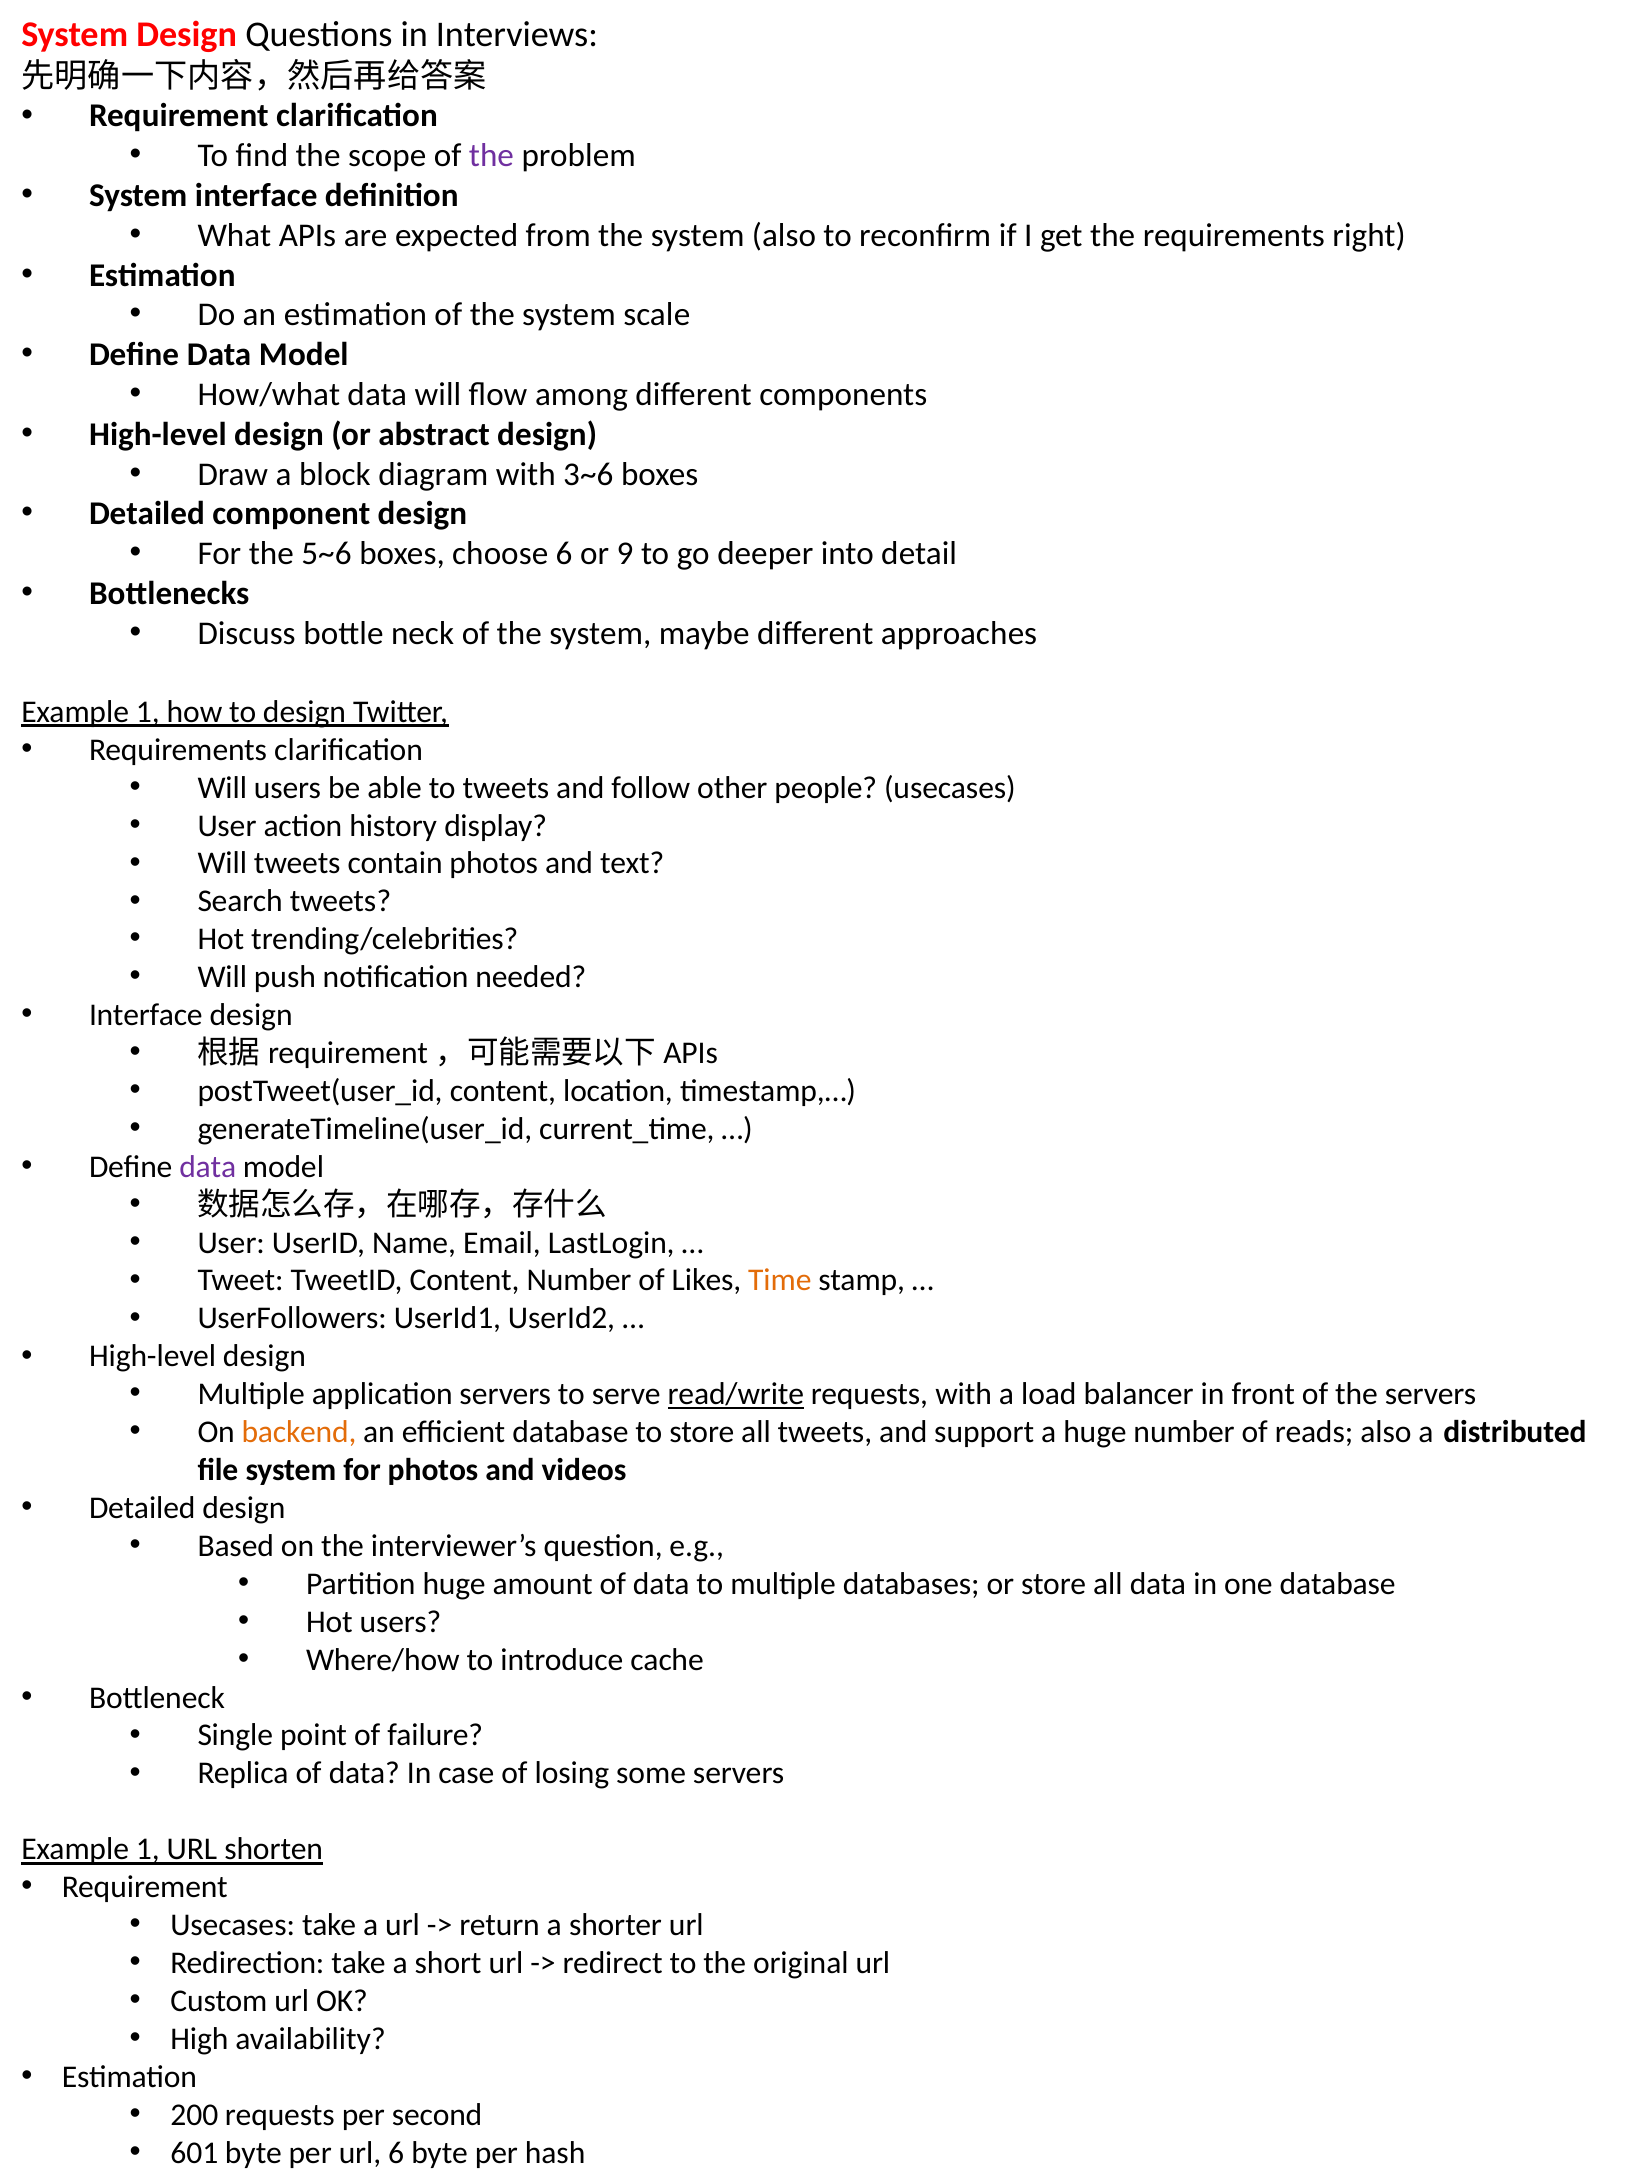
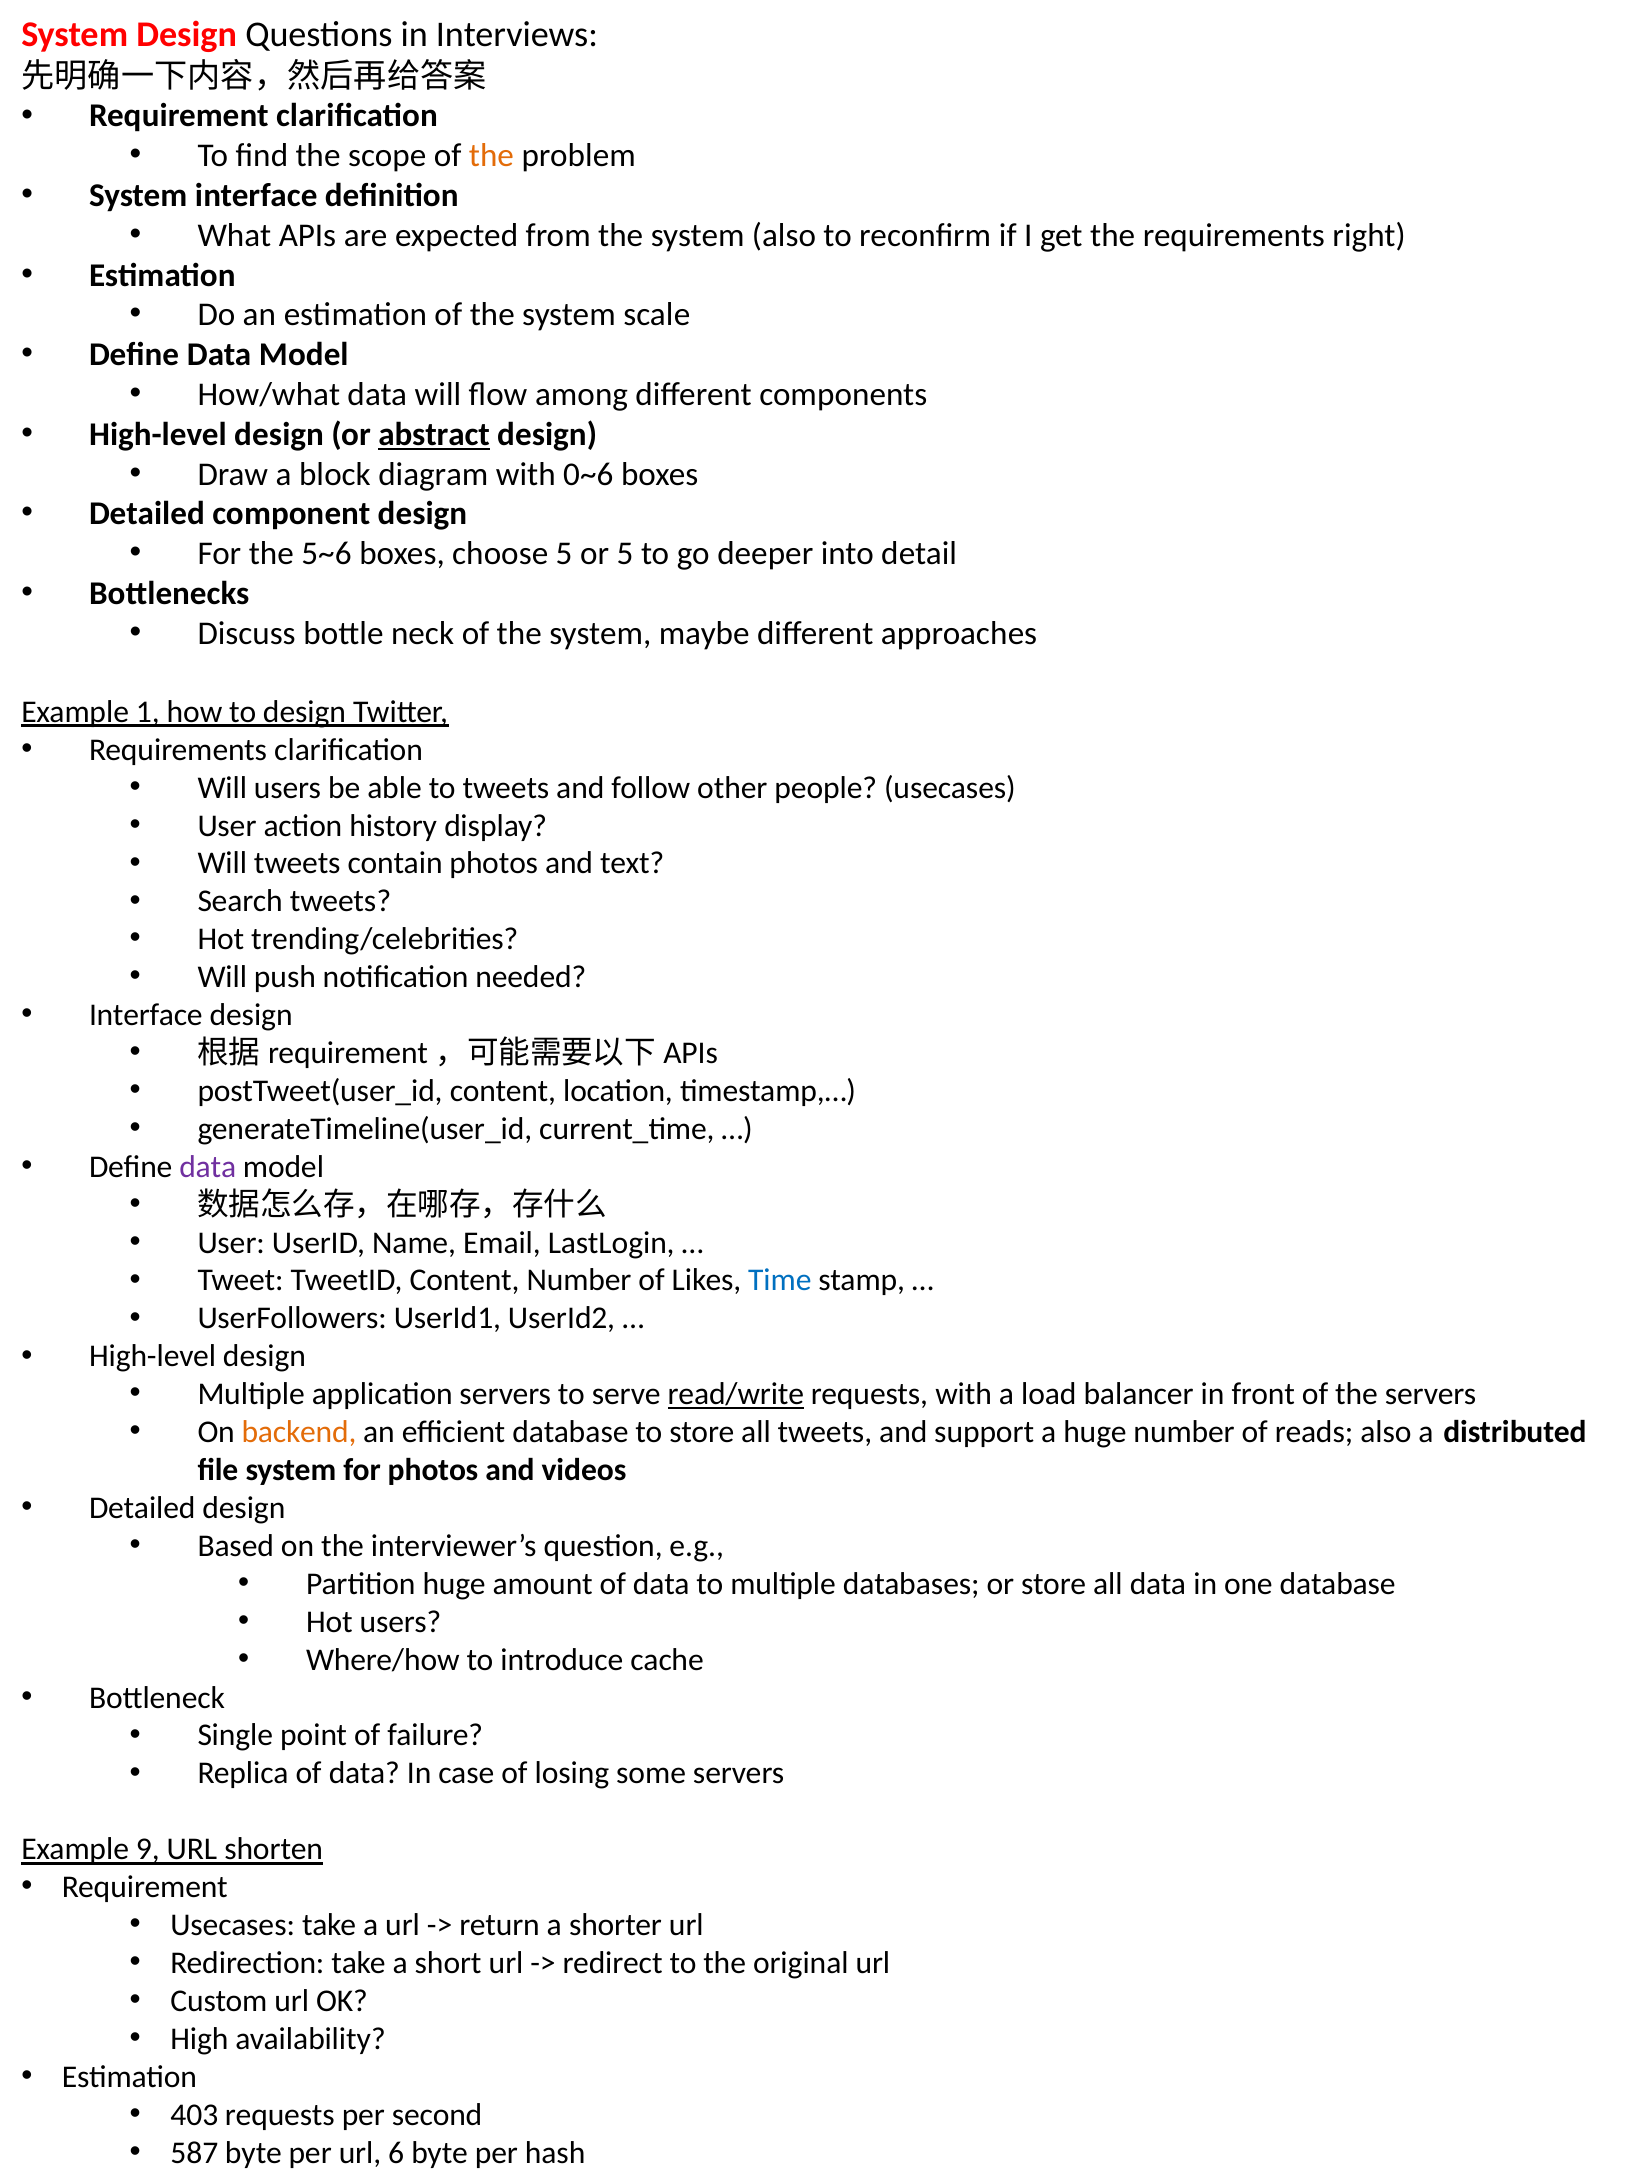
the at (491, 156) colour: purple -> orange
abstract at (434, 434) underline: none -> present
3~6: 3~6 -> 0~6
choose 6: 6 -> 5
or 9: 9 -> 5
Time colour: orange -> blue
1 at (148, 1850): 1 -> 9
200: 200 -> 403
601: 601 -> 587
